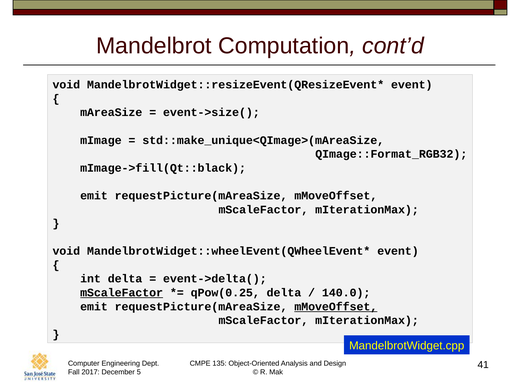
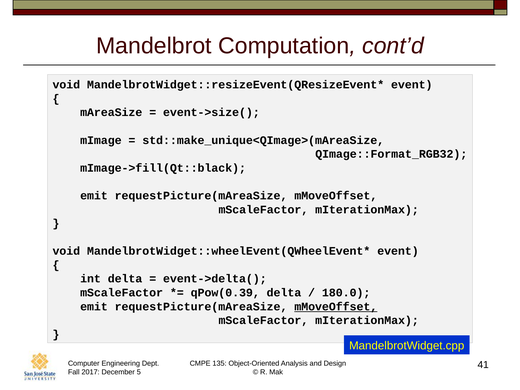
mScaleFactor at (122, 293) underline: present -> none
qPow(0.25: qPow(0.25 -> qPow(0.39
140.0: 140.0 -> 180.0
